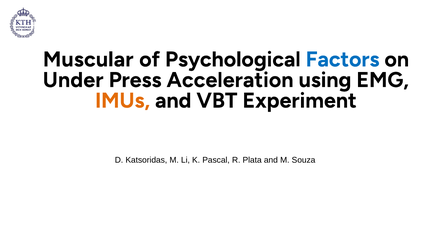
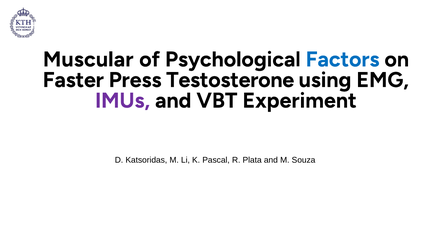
Under: Under -> Faster
Acceleration: Acceleration -> Testosterone
IMUs colour: orange -> purple
